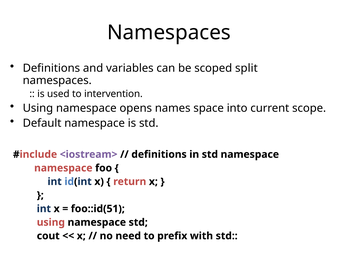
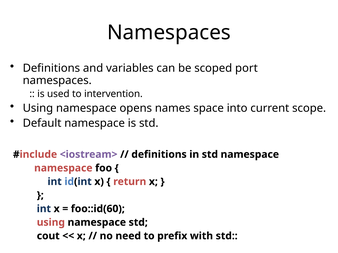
split: split -> port
foo::id(51: foo::id(51 -> foo::id(60
